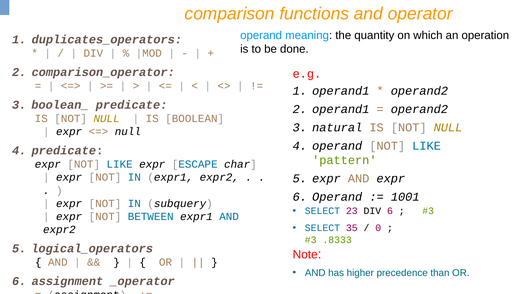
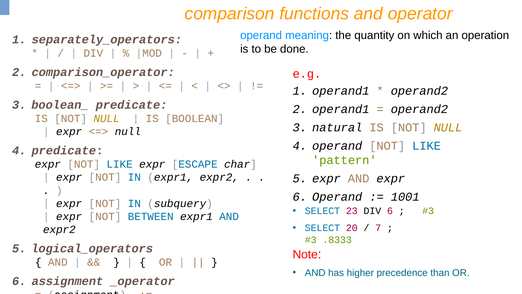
duplicates_operators: duplicates_operators -> separately_operators
35: 35 -> 20
0: 0 -> 7
